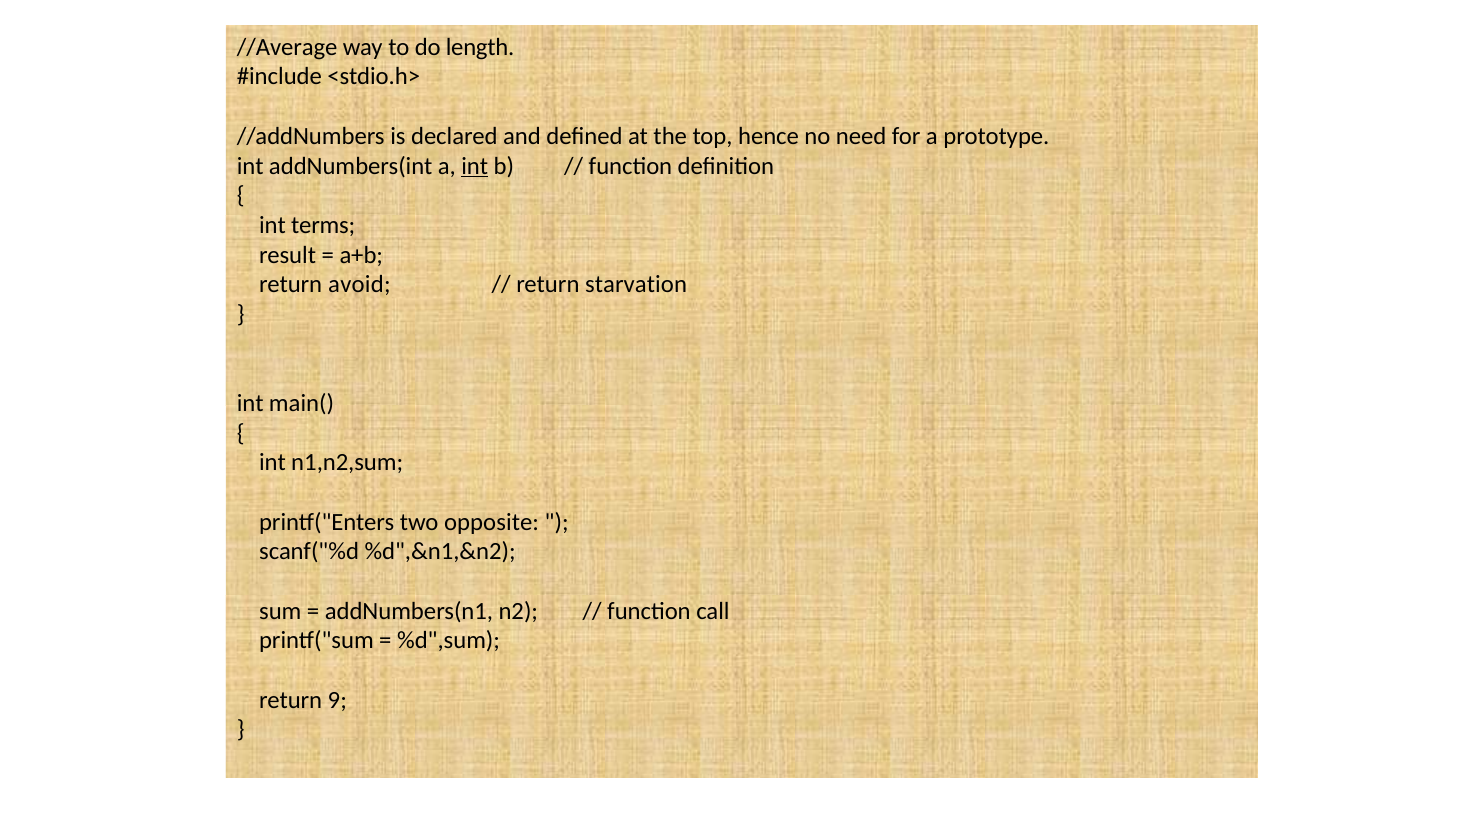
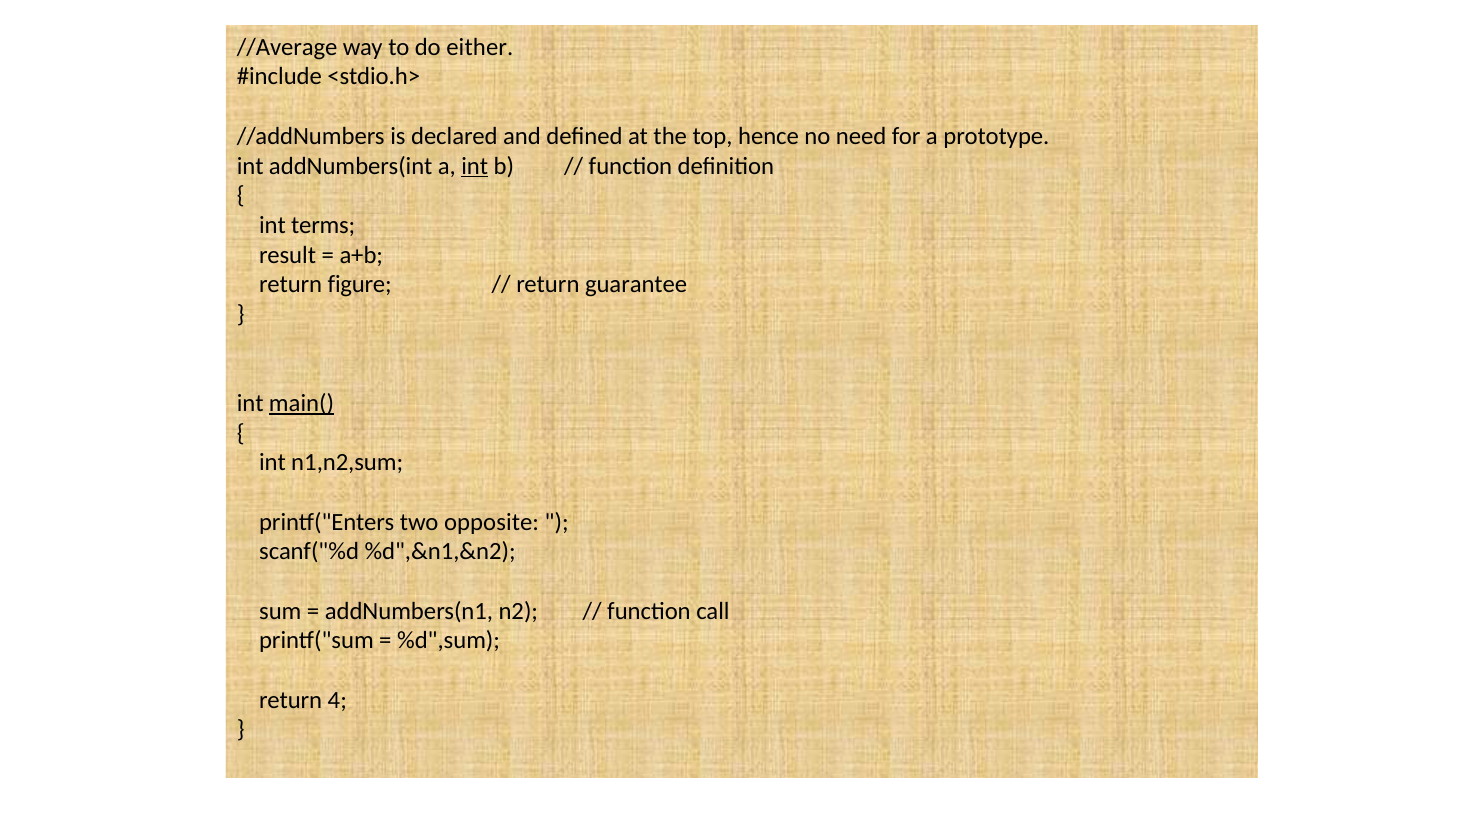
length: length -> either
avoid: avoid -> figure
starvation: starvation -> guarantee
main( underline: none -> present
9: 9 -> 4
